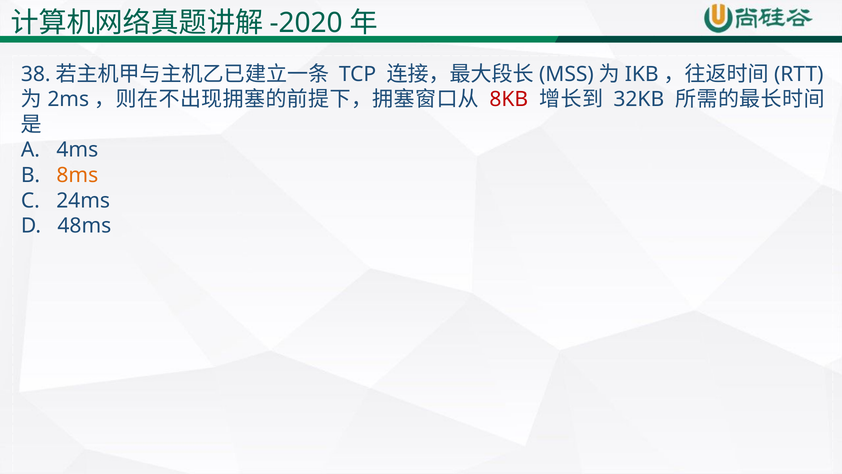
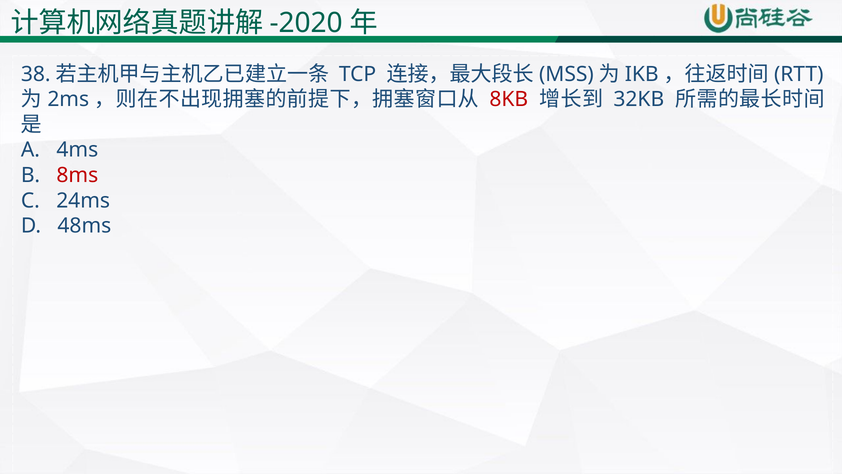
8ms colour: orange -> red
